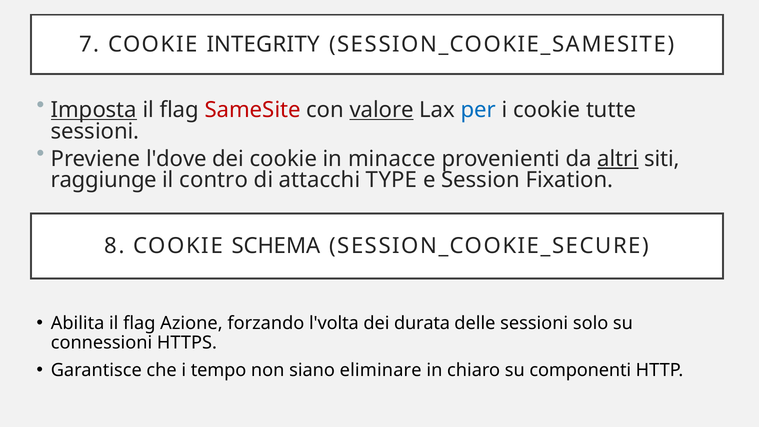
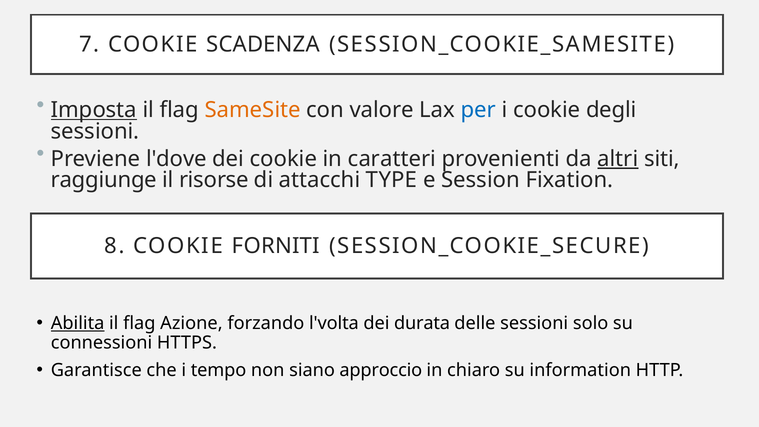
INTEGRITY: INTEGRITY -> SCADENZA
SameSite colour: red -> orange
valore underline: present -> none
tutte: tutte -> degli
minacce: minacce -> caratteri
contro: contro -> risorse
SCHEMA: SCHEMA -> FORNITI
Abilita underline: none -> present
eliminare: eliminare -> approccio
componenti: componenti -> information
